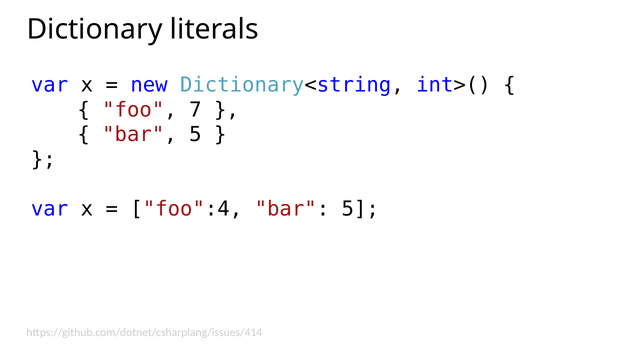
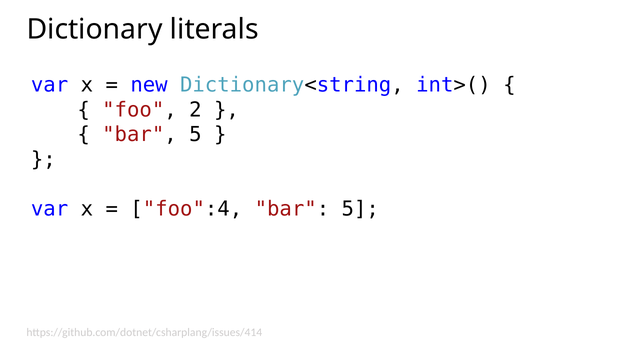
7: 7 -> 2
